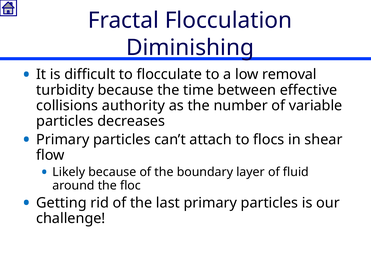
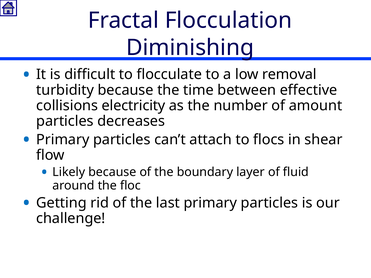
authority: authority -> electricity
variable: variable -> amount
